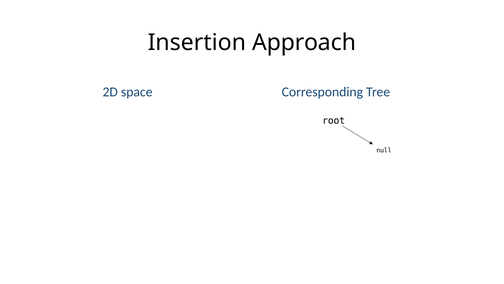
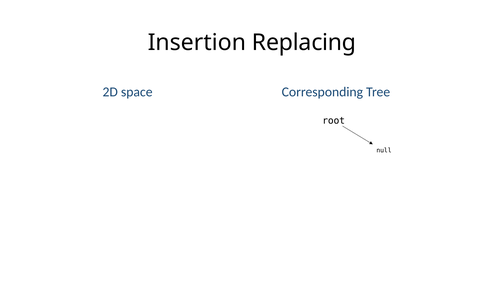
Approach: Approach -> Replacing
